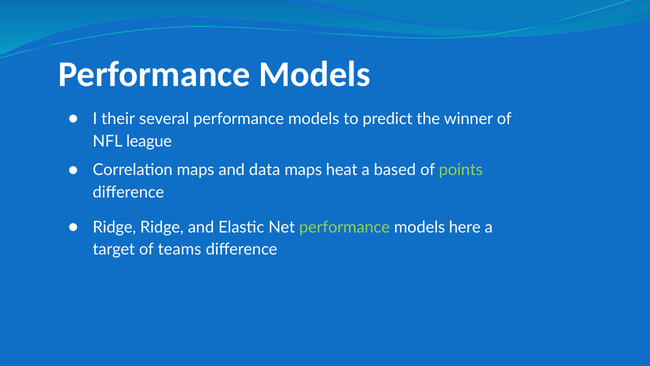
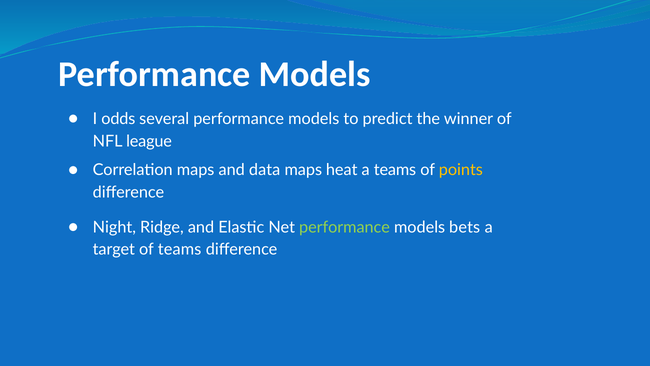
their: their -> odds
a based: based -> teams
points colour: light green -> yellow
Ridge at (114, 227): Ridge -> Night
here: here -> bets
